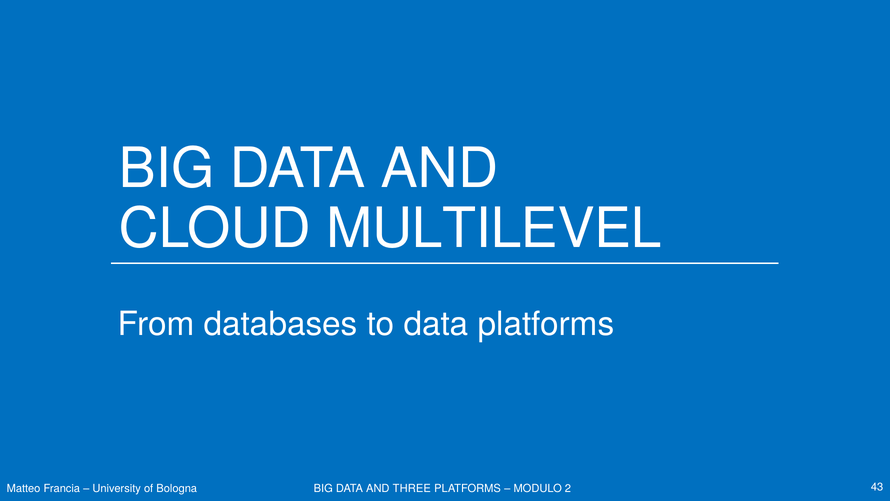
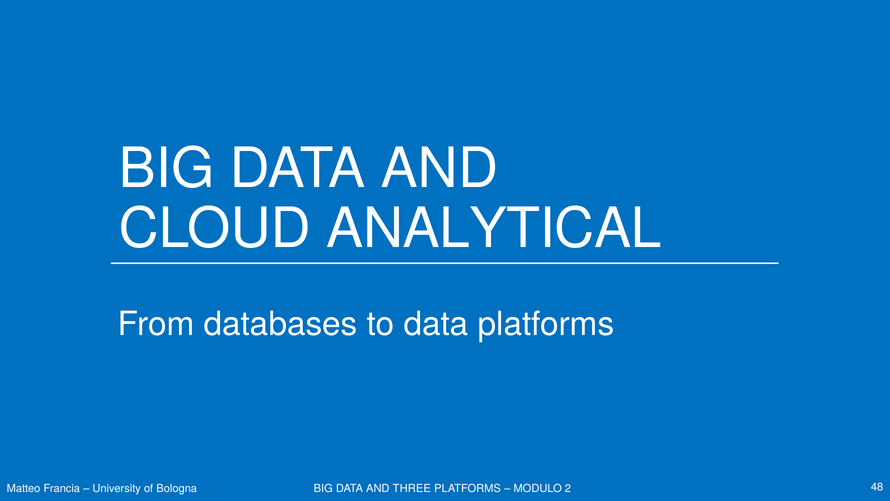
MULTILEVEL: MULTILEVEL -> ANALYTICAL
43: 43 -> 48
